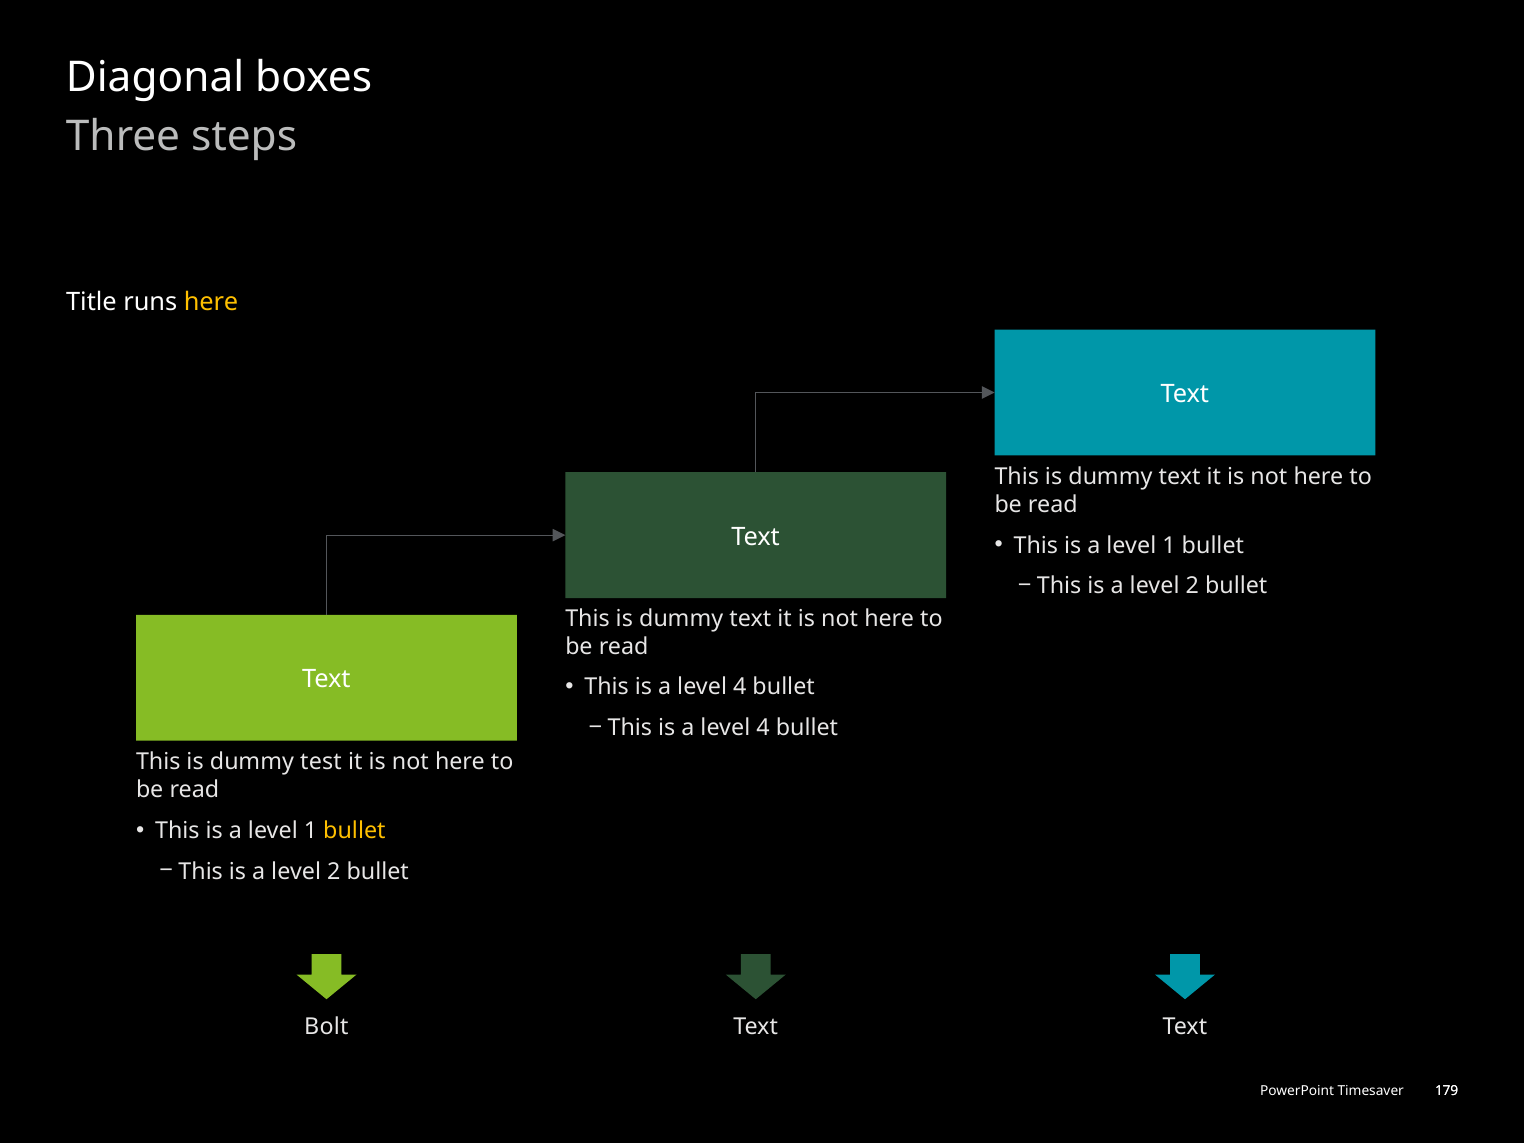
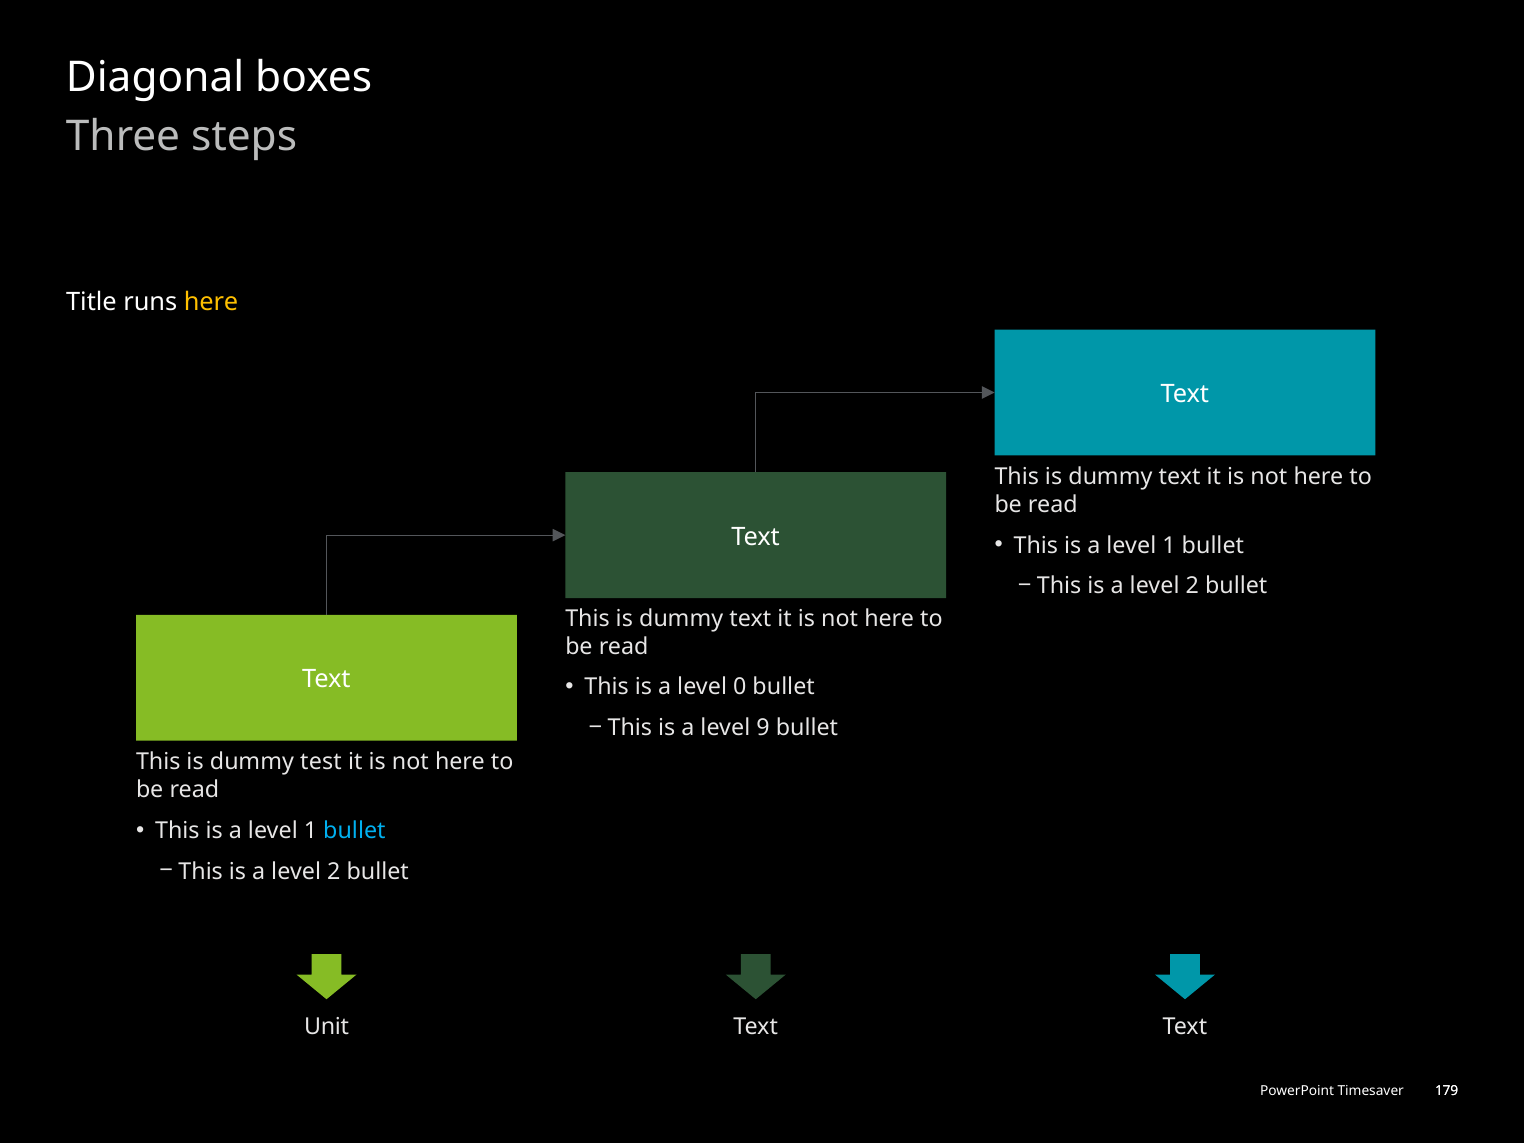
4 at (740, 687): 4 -> 0
4 at (763, 728): 4 -> 9
bullet at (354, 831) colour: yellow -> light blue
Bolt: Bolt -> Unit
